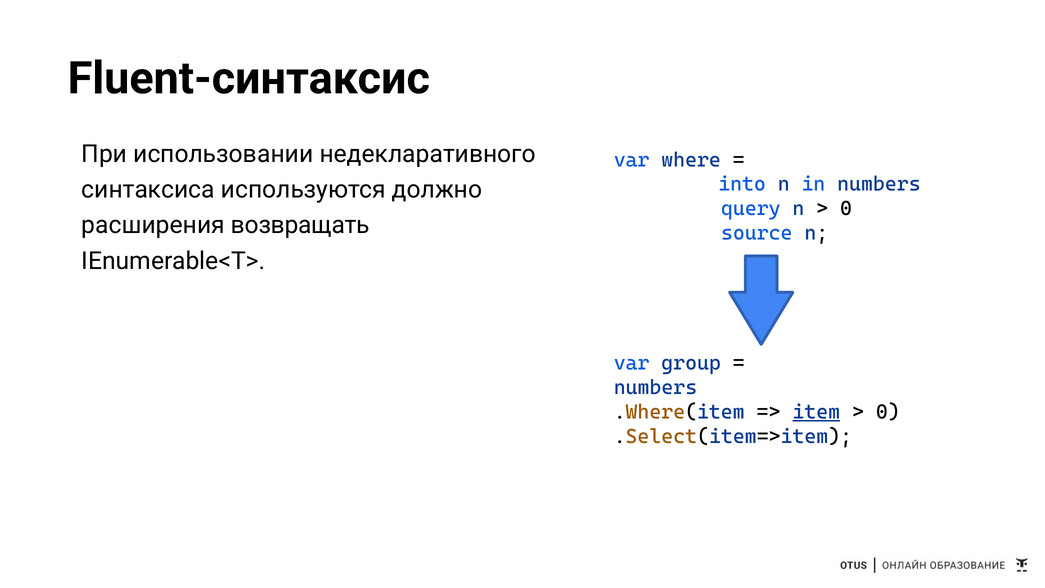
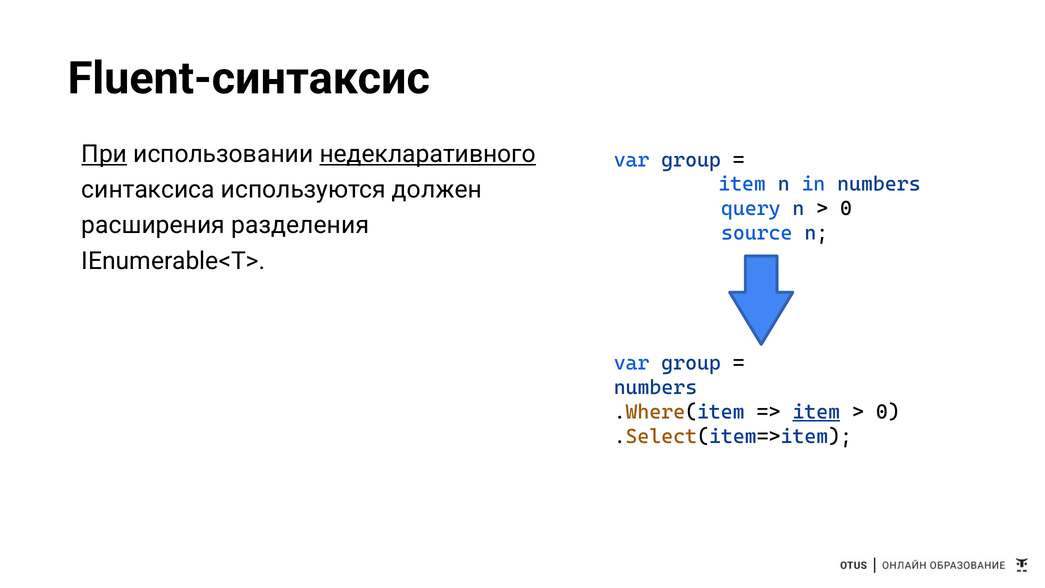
При underline: none -> present
недекларативного underline: none -> present
where at (691, 160): where -> group
into at (742, 184): into -> item
должно: должно -> должен
возвращать: возвращать -> разделения
